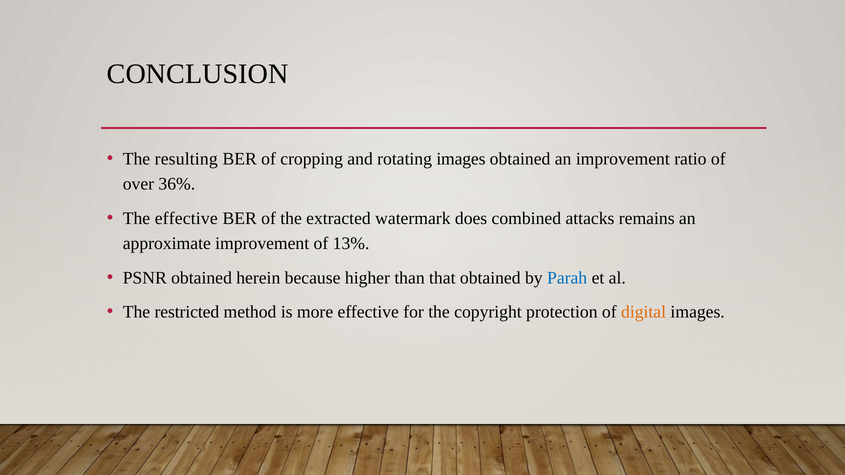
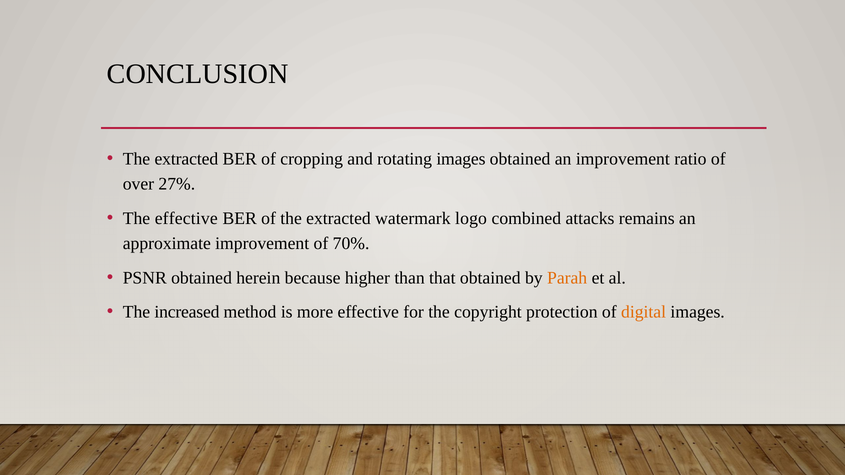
resulting at (186, 159): resulting -> extracted
36%: 36% -> 27%
does: does -> logo
13%: 13% -> 70%
Parah colour: blue -> orange
restricted: restricted -> increased
